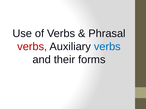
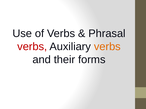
verbs at (107, 47) colour: blue -> orange
